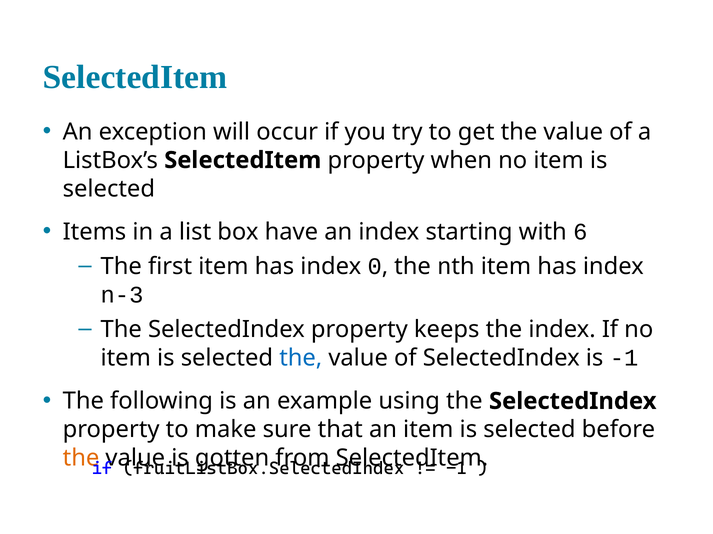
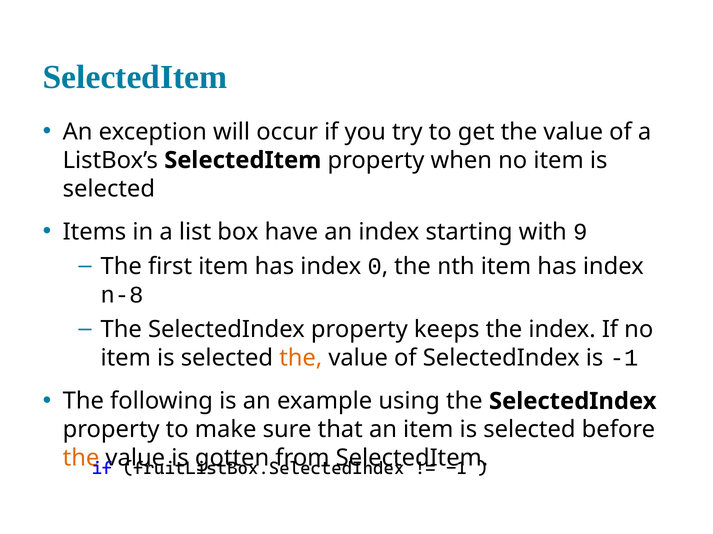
6: 6 -> 9
n-3: n-3 -> n-8
the at (301, 358) colour: blue -> orange
